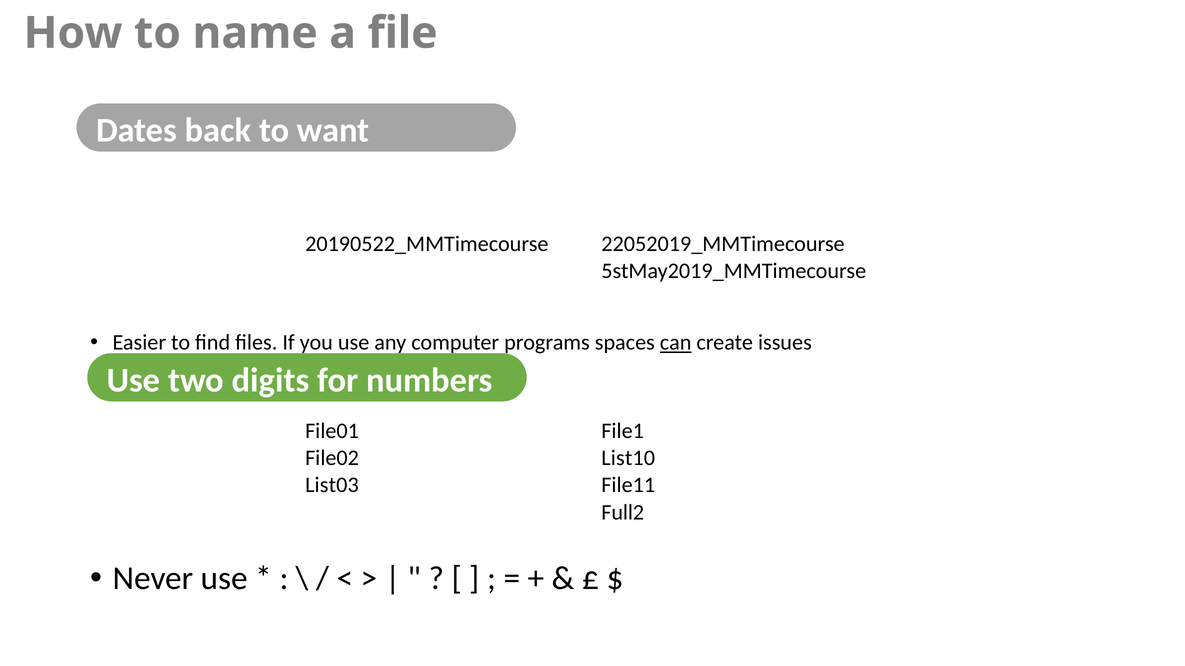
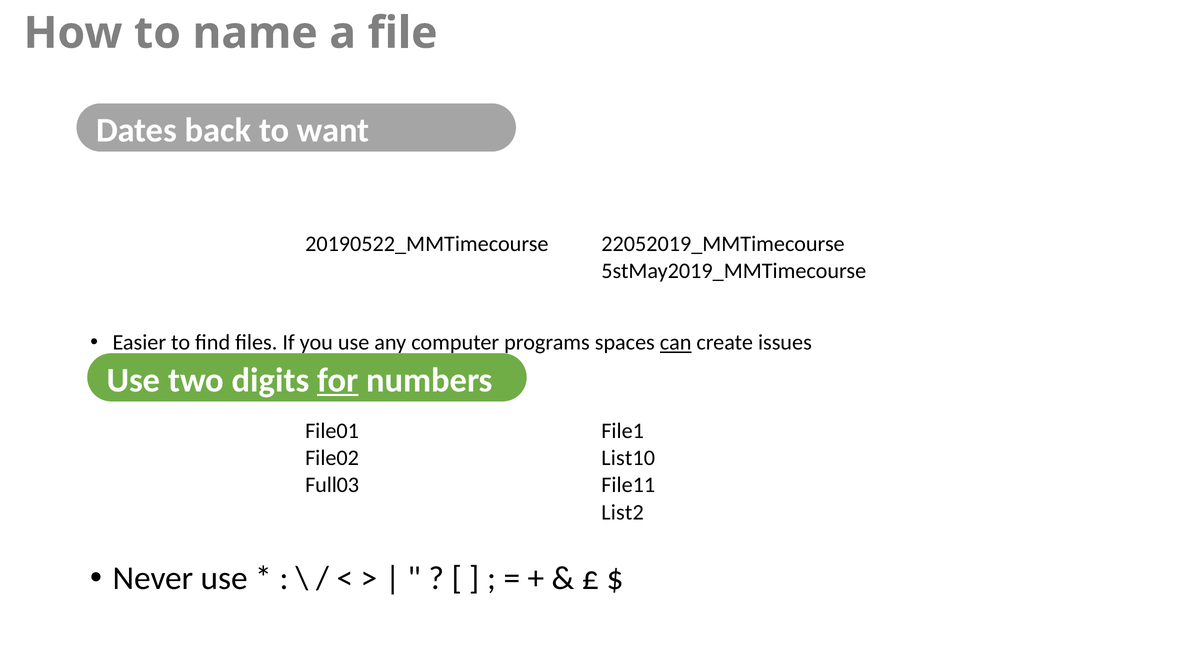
for underline: none -> present
List03: List03 -> Full03
Full2: Full2 -> List2
